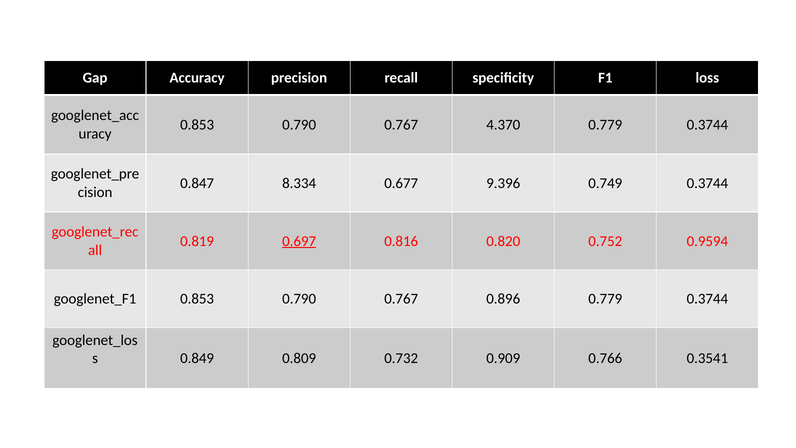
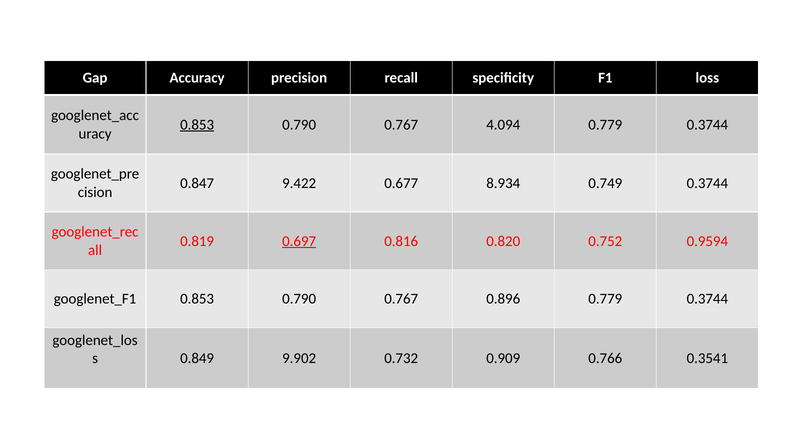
0.853 at (197, 125) underline: none -> present
4.370: 4.370 -> 4.094
8.334: 8.334 -> 9.422
9.396: 9.396 -> 8.934
0.809: 0.809 -> 9.902
